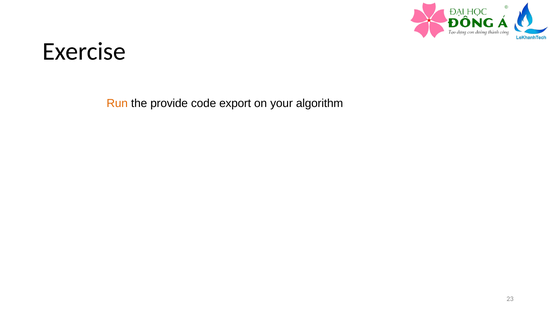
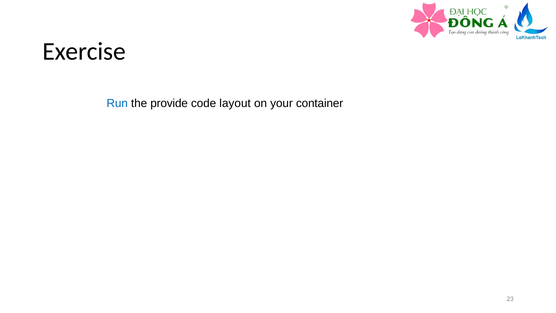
Run colour: orange -> blue
export: export -> layout
algorithm: algorithm -> container
